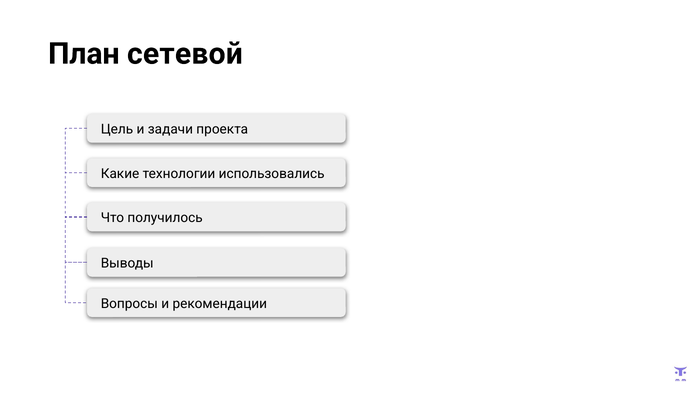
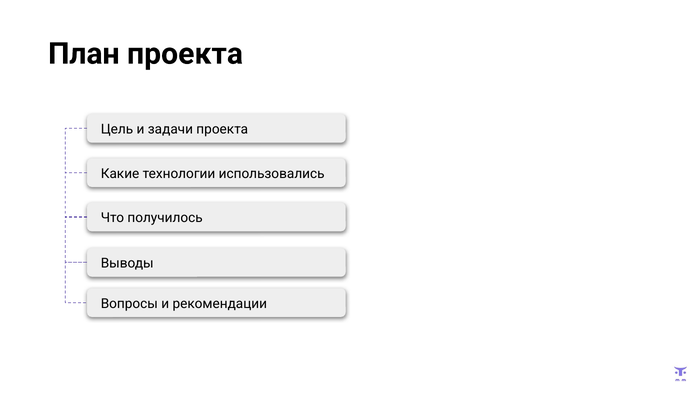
План сетевой: сетевой -> проекта
